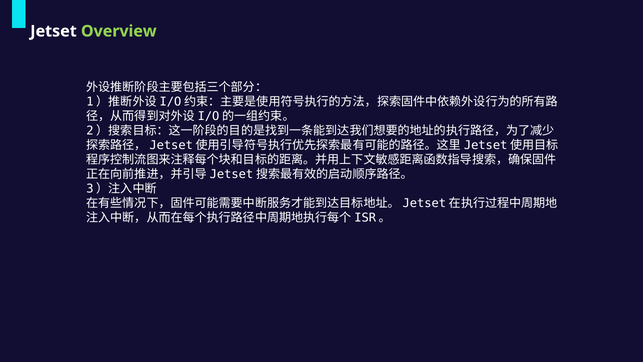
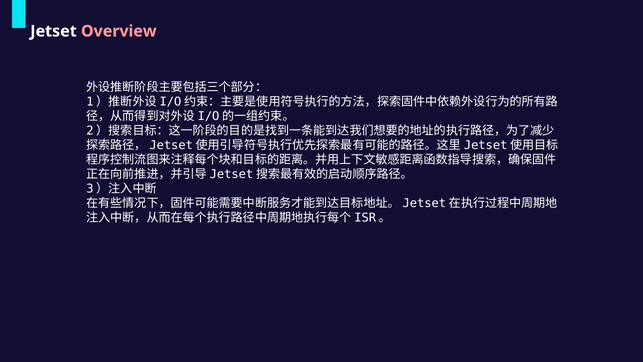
Overview colour: light green -> pink
